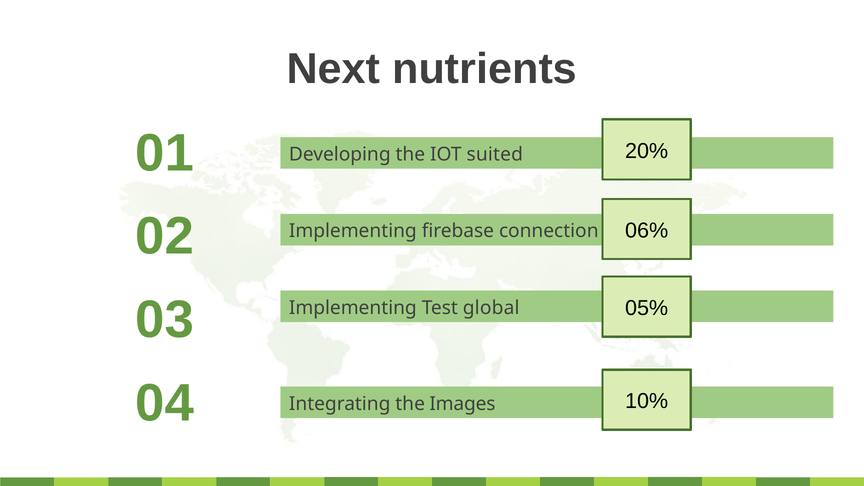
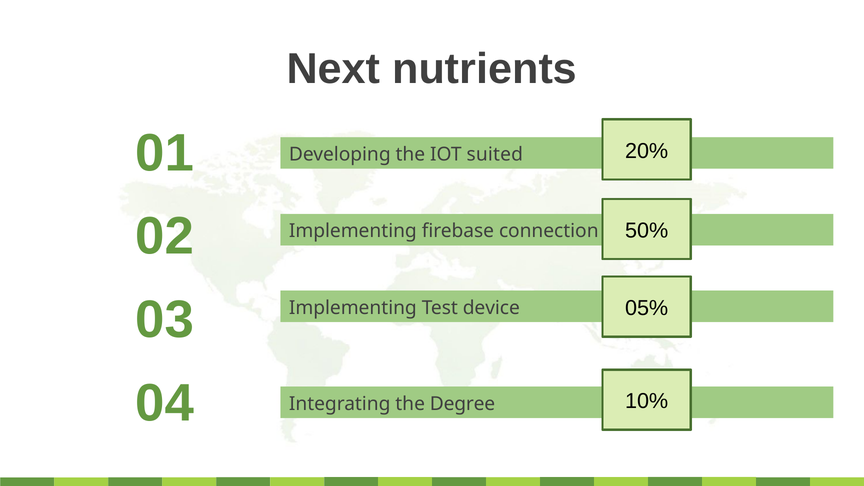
06%: 06% -> 50%
global: global -> device
Images: Images -> Degree
